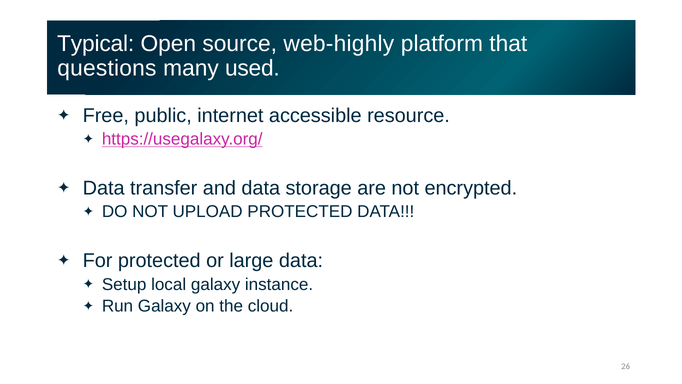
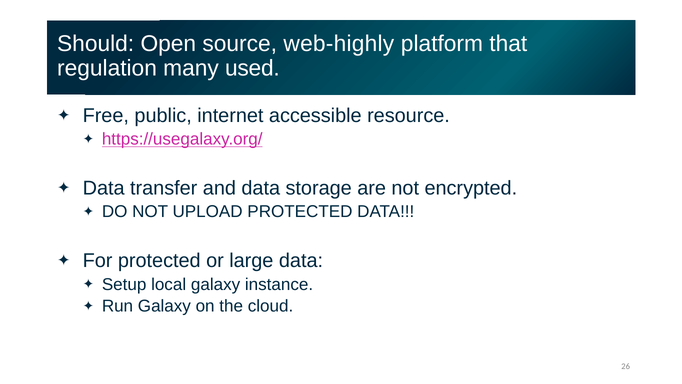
Typical: Typical -> Should
questions: questions -> regulation
